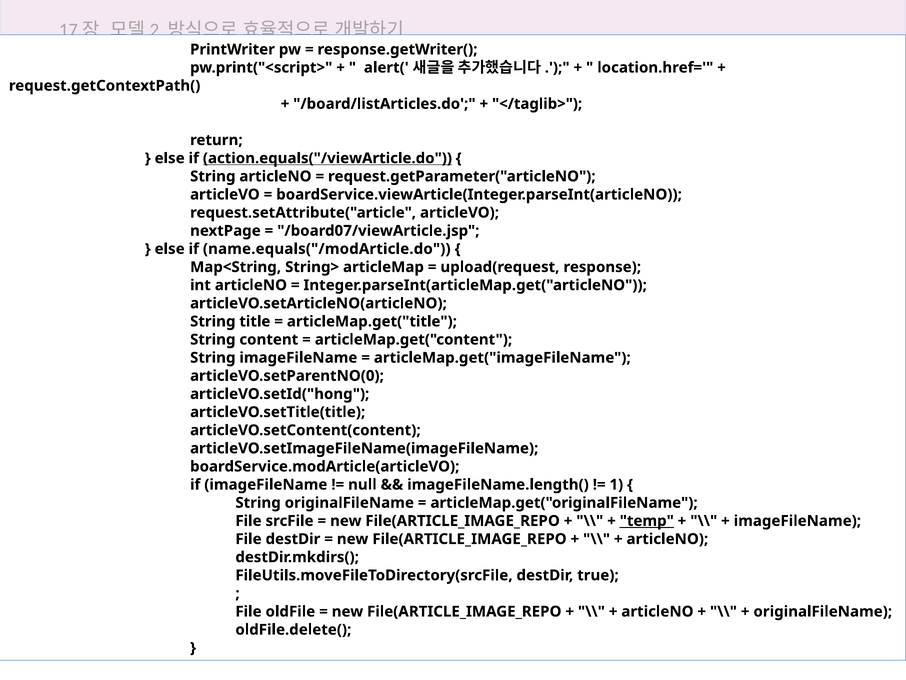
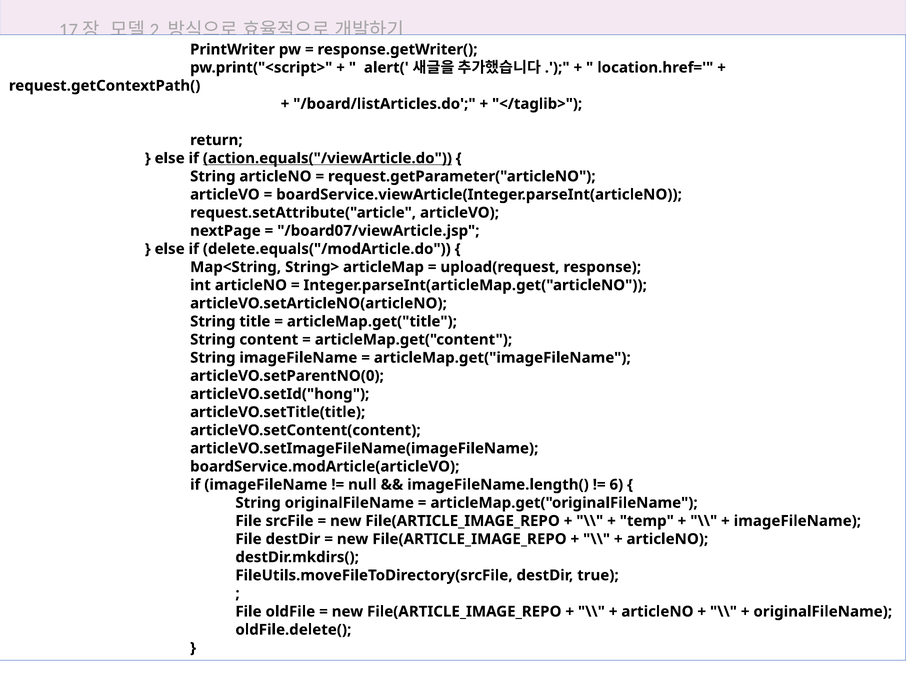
name.equals("/modArticle.do: name.equals("/modArticle.do -> delete.equals("/modArticle.do
1: 1 -> 6
temp underline: present -> none
